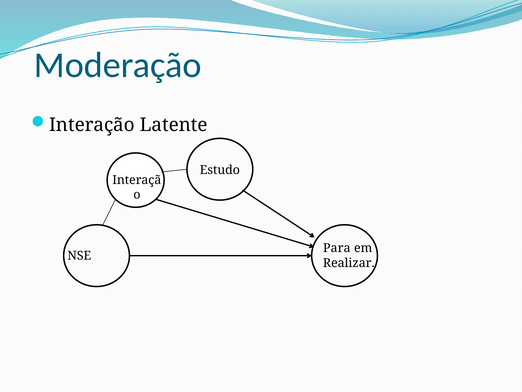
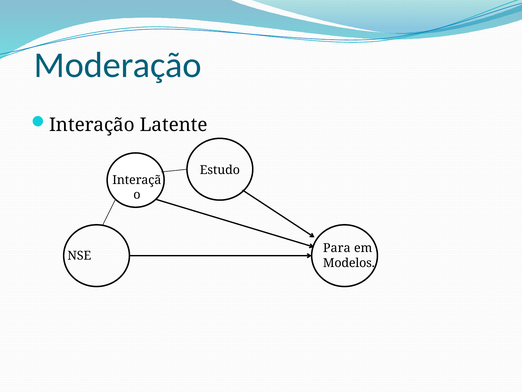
Realizar: Realizar -> Modelos
